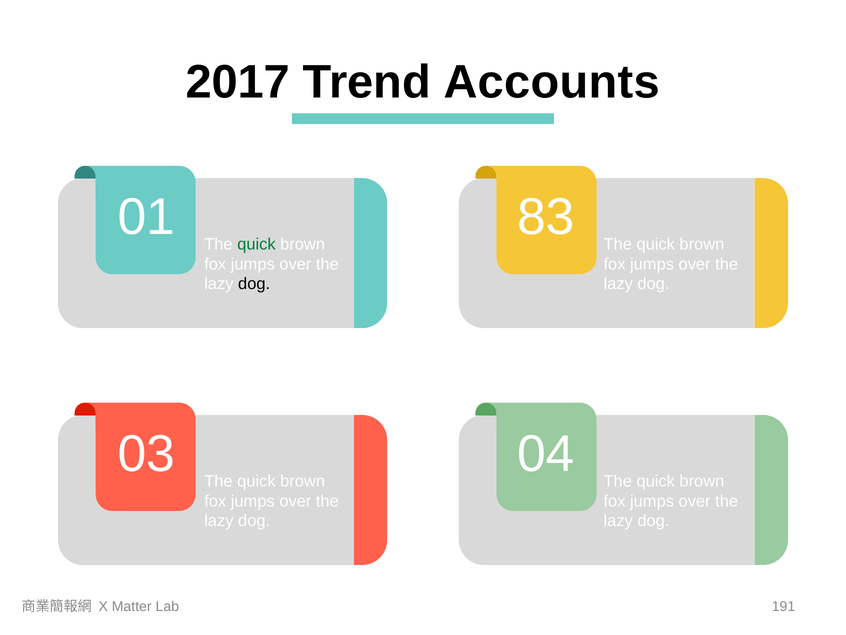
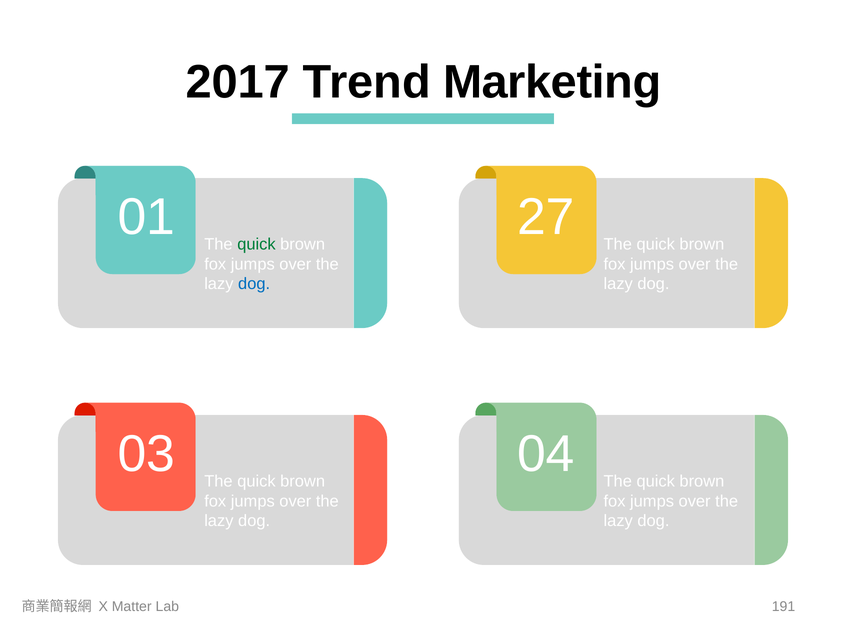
Accounts: Accounts -> Marketing
83: 83 -> 27
dog at (254, 284) colour: black -> blue
